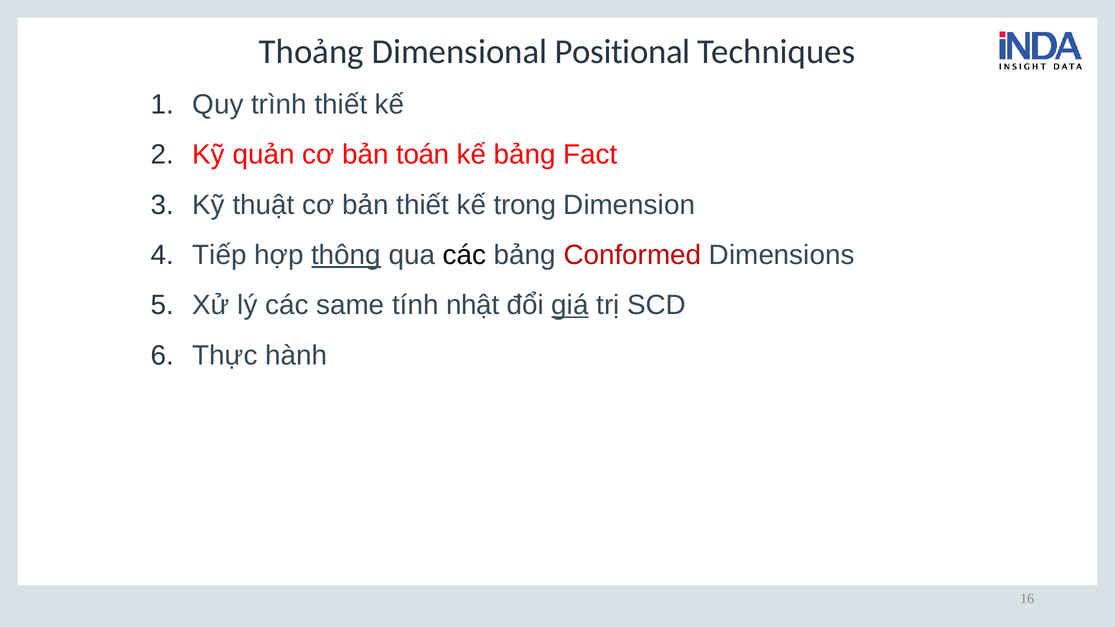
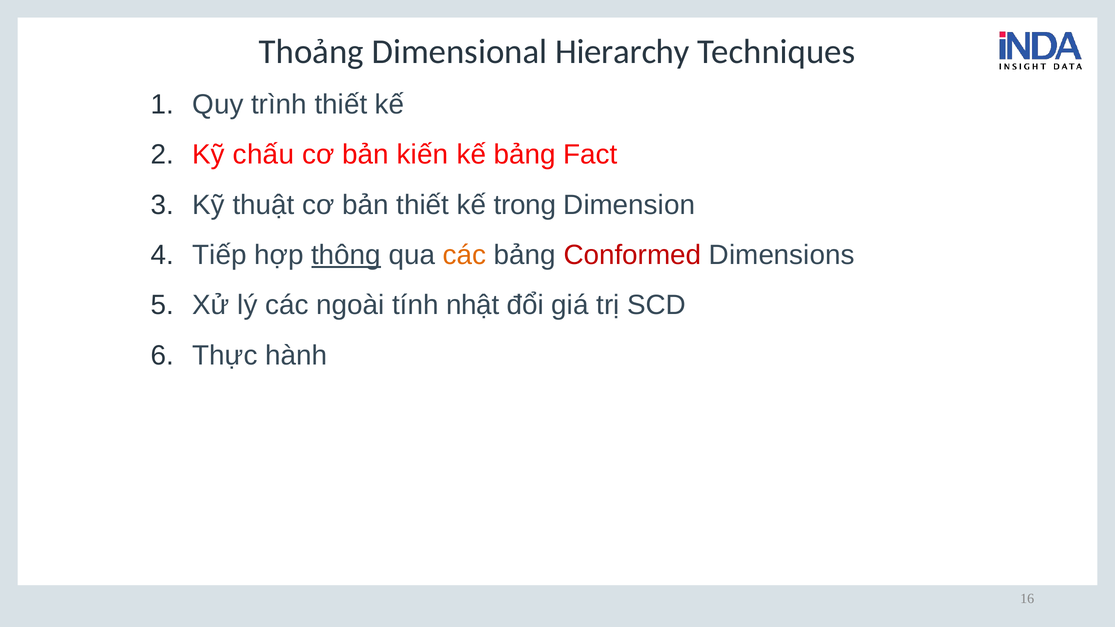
Positional: Positional -> Hierarchy
quản: quản -> chấu
toán: toán -> kiến
các at (465, 255) colour: black -> orange
same: same -> ngoài
giá underline: present -> none
